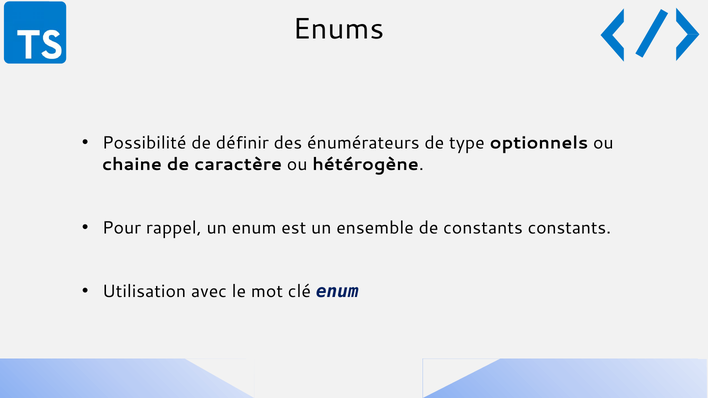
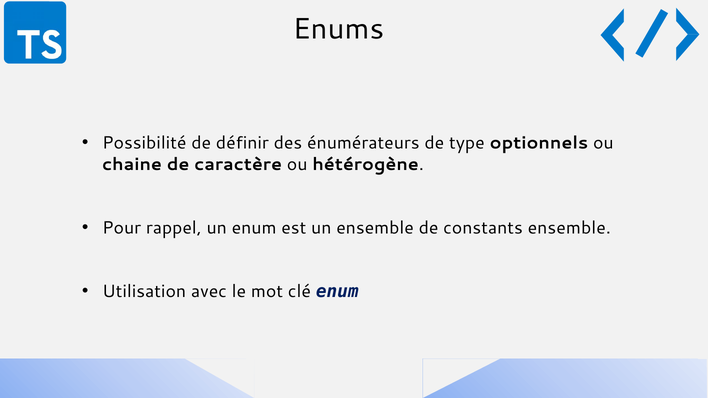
constants constants: constants -> ensemble
